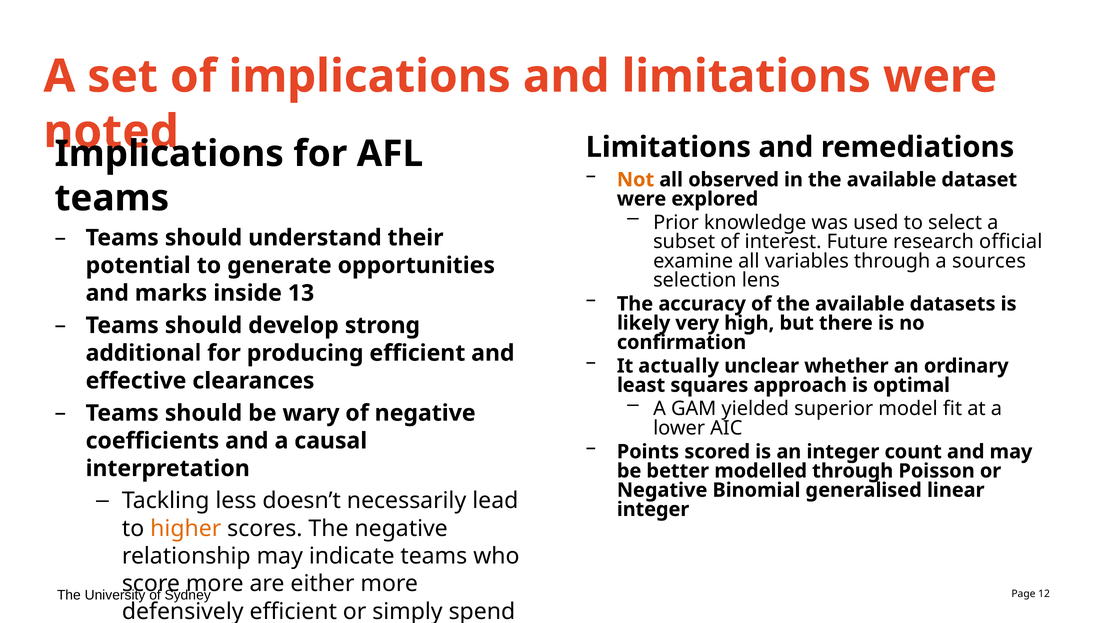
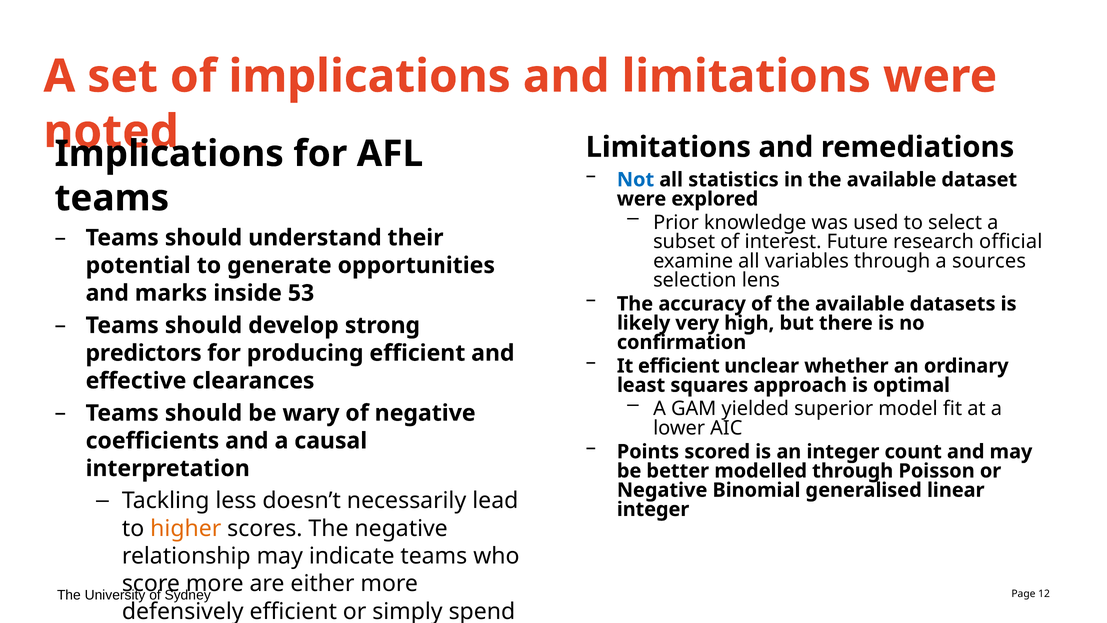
Not colour: orange -> blue
observed: observed -> statistics
13: 13 -> 53
additional: additional -> predictors
It actually: actually -> efficient
